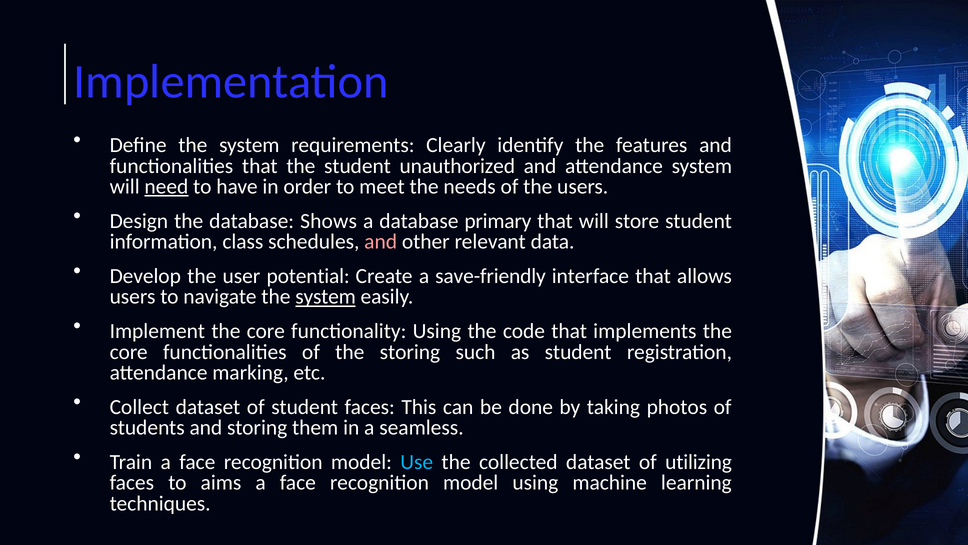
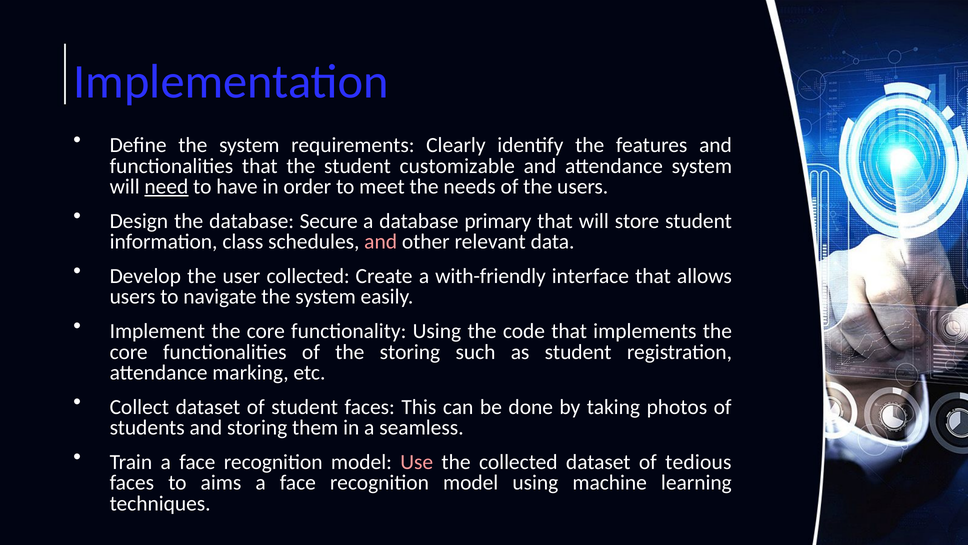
unauthorized: unauthorized -> customizable
Shows: Shows -> Secure
user potential: potential -> collected
save-friendly: save-friendly -> with-friendly
system at (326, 297) underline: present -> none
Use colour: light blue -> pink
utilizing: utilizing -> tedious
